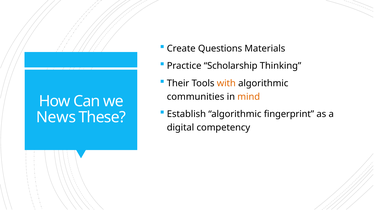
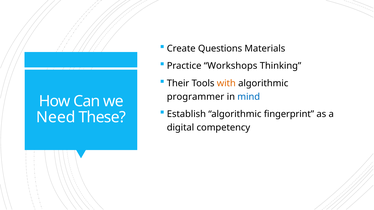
Scholarship: Scholarship -> Workshops
communities: communities -> programmer
mind colour: orange -> blue
News: News -> Need
